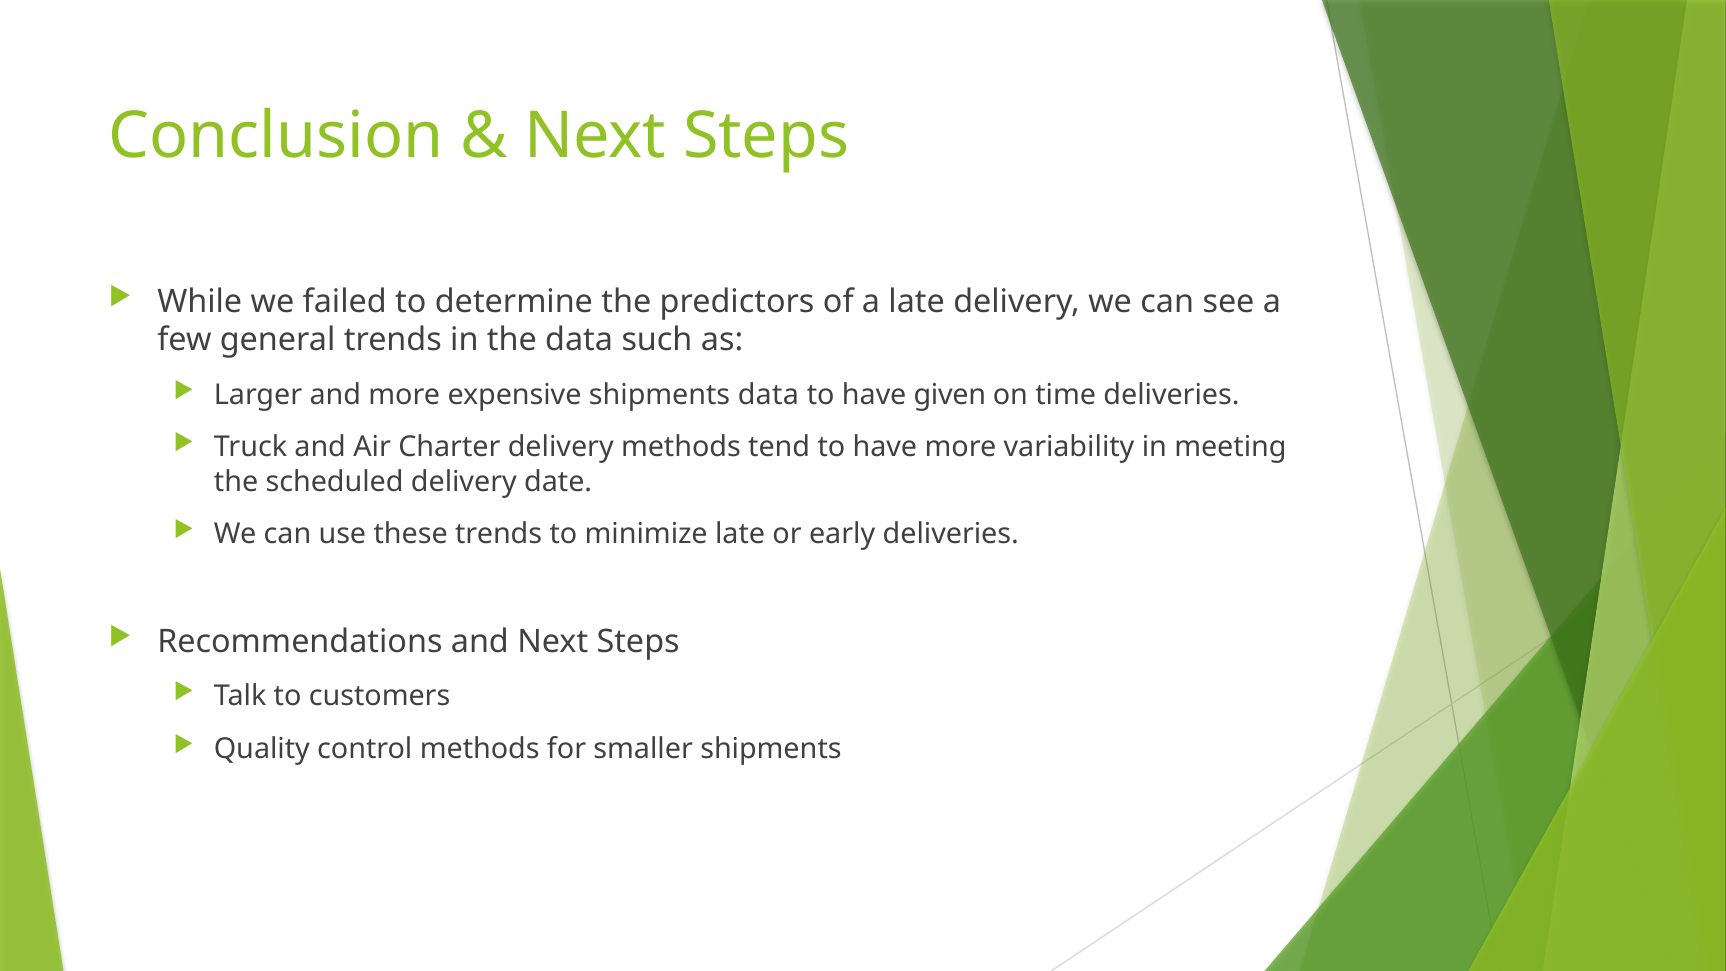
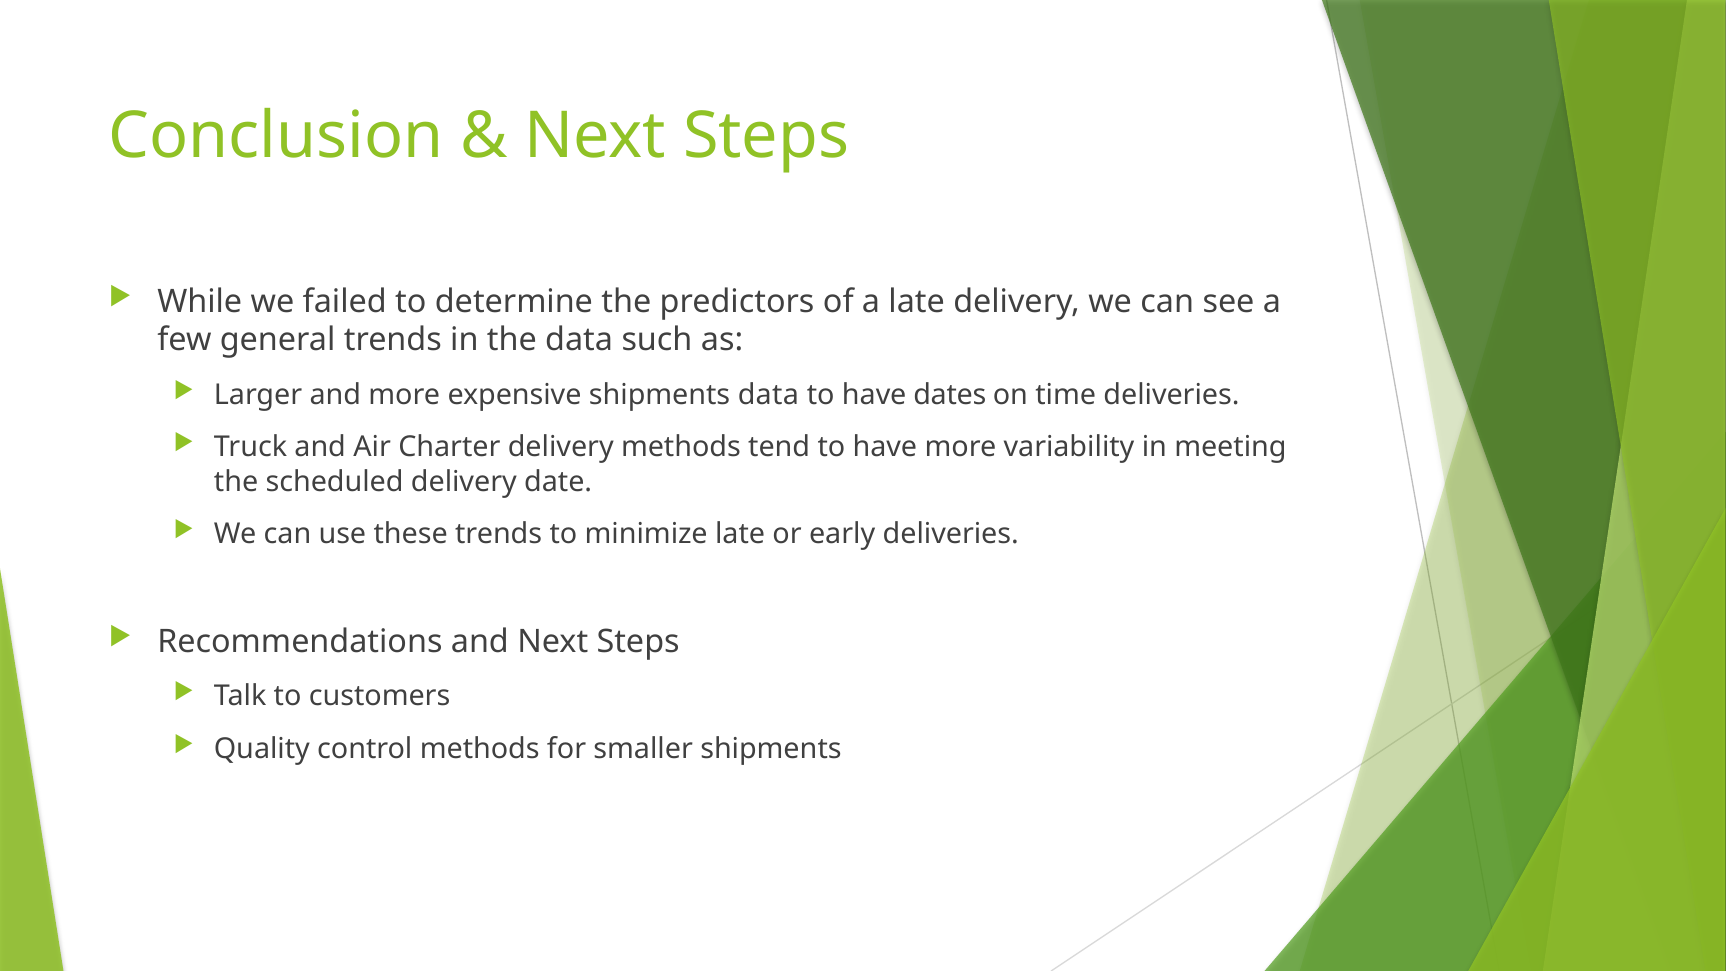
given: given -> dates
